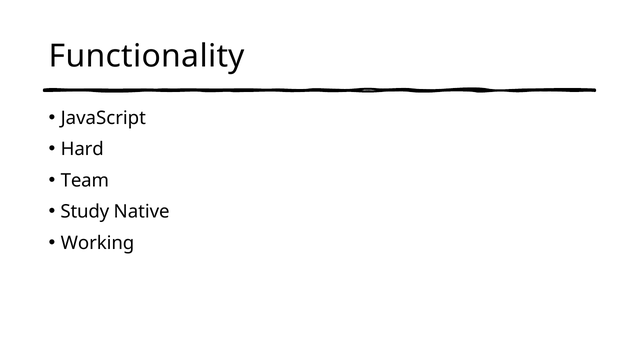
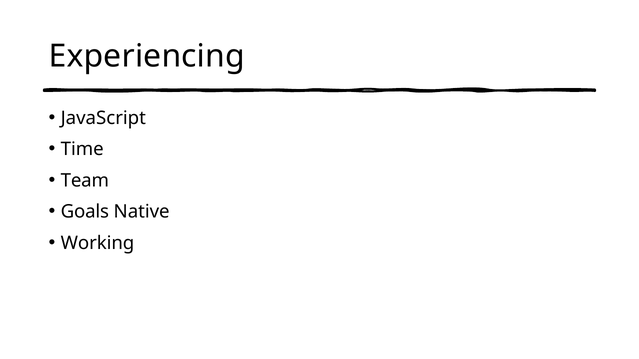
Functionality: Functionality -> Experiencing
Hard: Hard -> Time
Study: Study -> Goals
